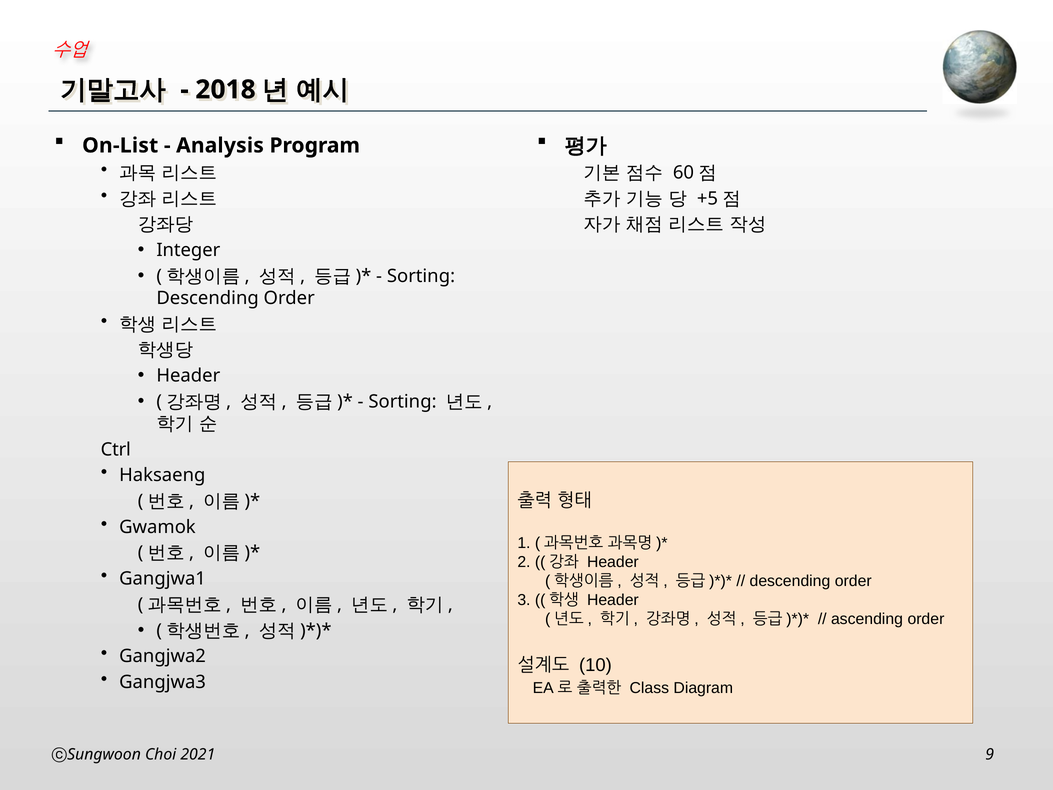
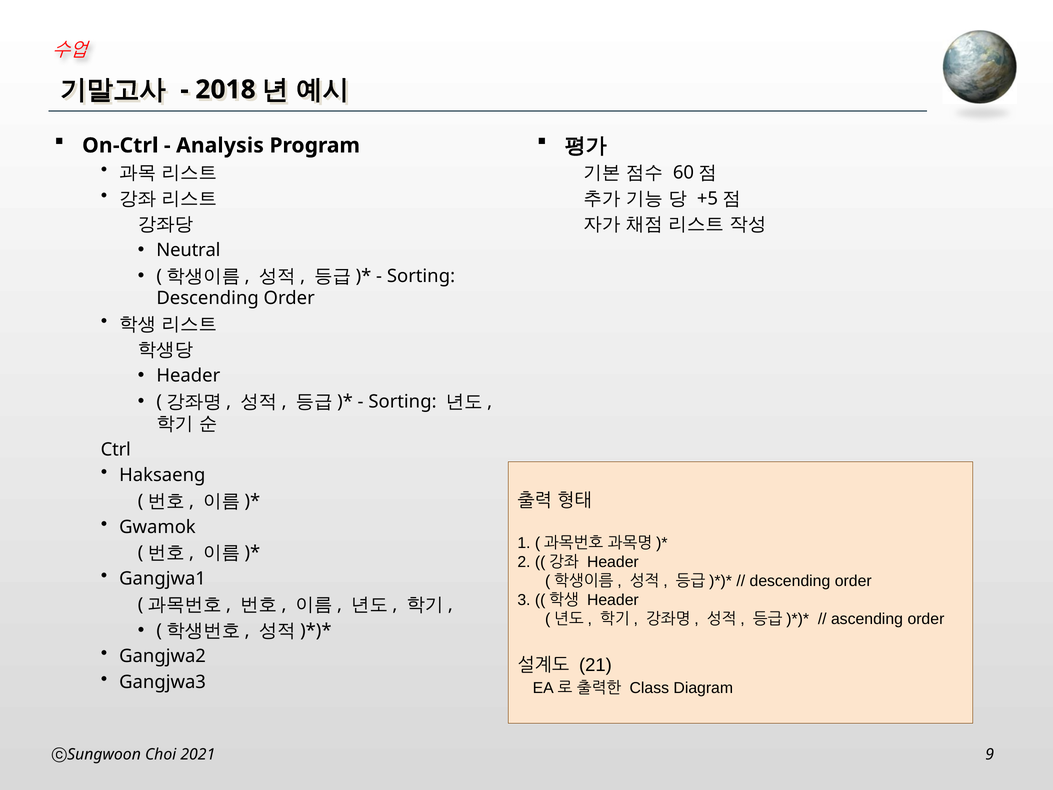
On-List: On-List -> On-Ctrl
Integer: Integer -> Neutral
10: 10 -> 21
